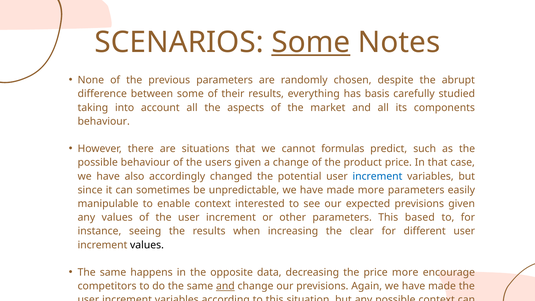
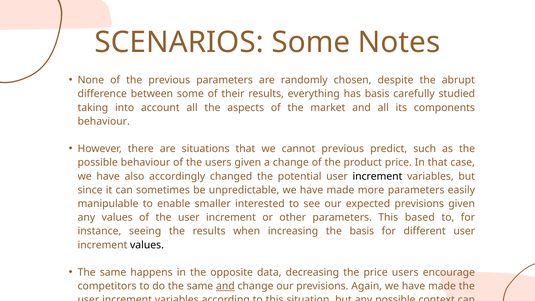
Some at (311, 42) underline: present -> none
cannot formulas: formulas -> previous
increment at (377, 176) colour: blue -> black
enable context: context -> smaller
the clear: clear -> basis
price more: more -> users
